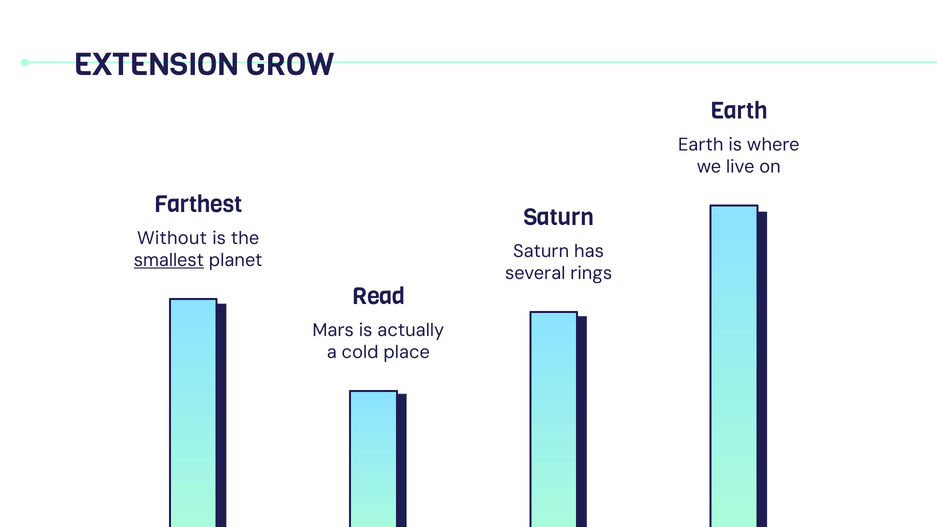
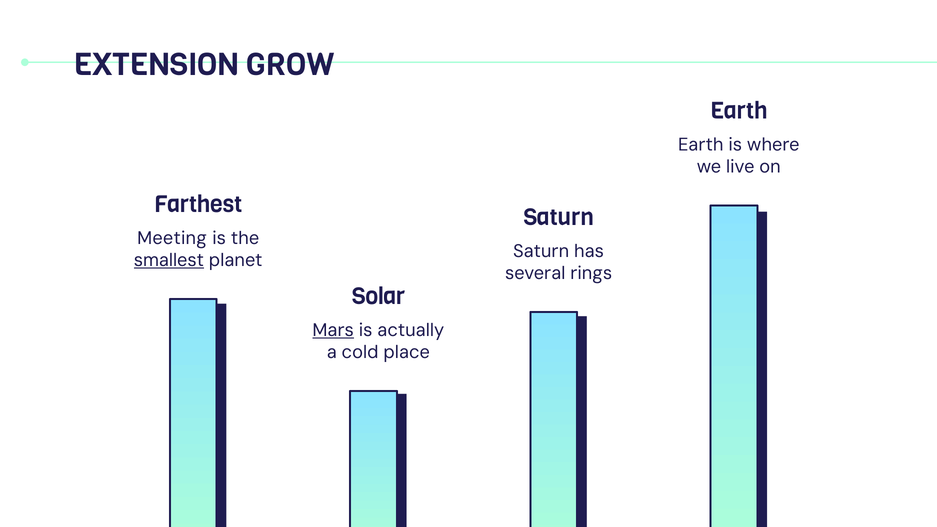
Without: Without -> Meeting
Read: Read -> Solar
Mars underline: none -> present
